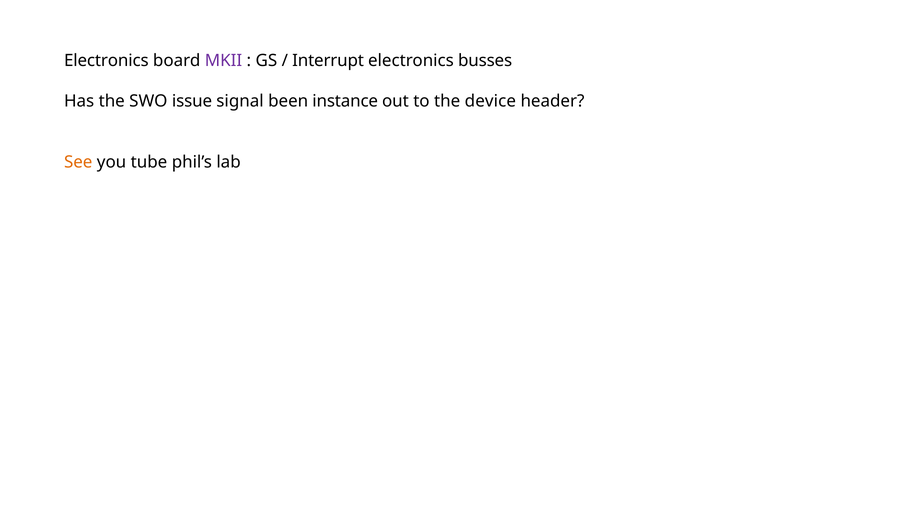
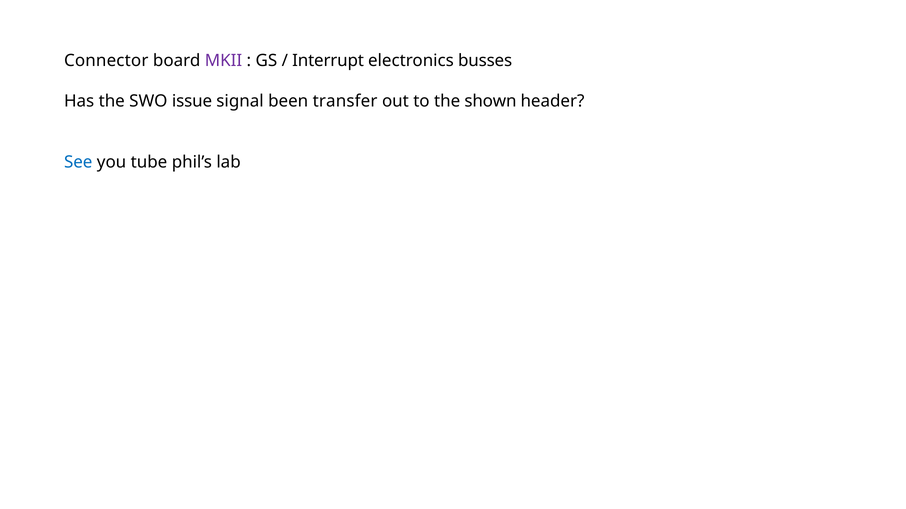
Electronics at (106, 60): Electronics -> Connector
instance: instance -> transfer
device: device -> shown
See colour: orange -> blue
